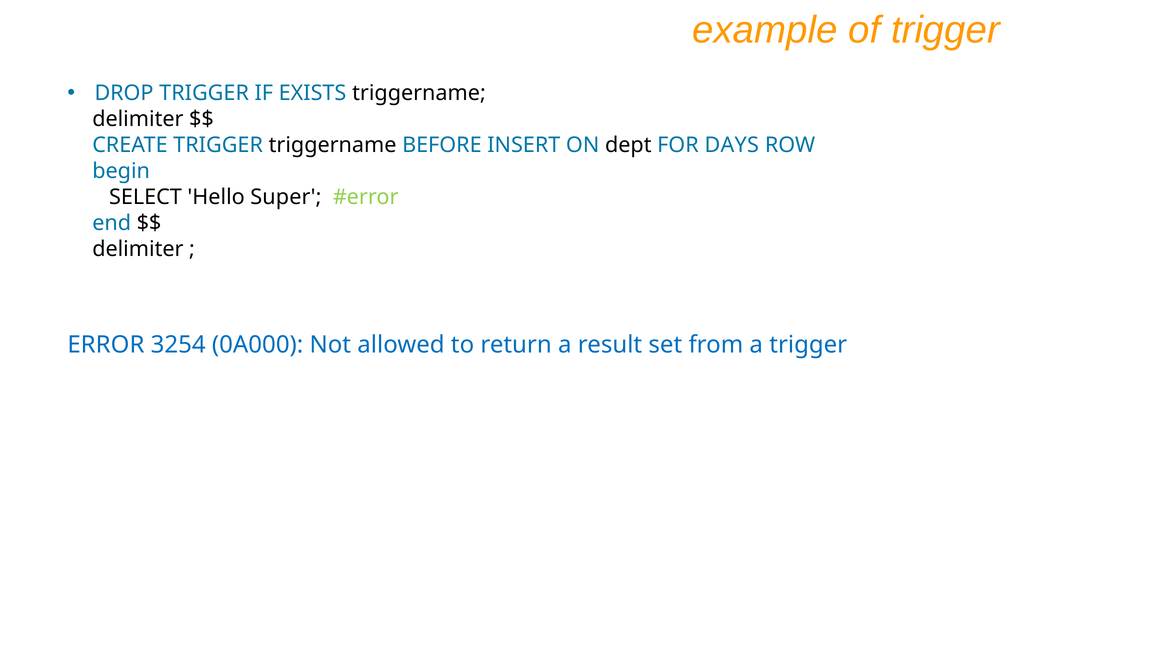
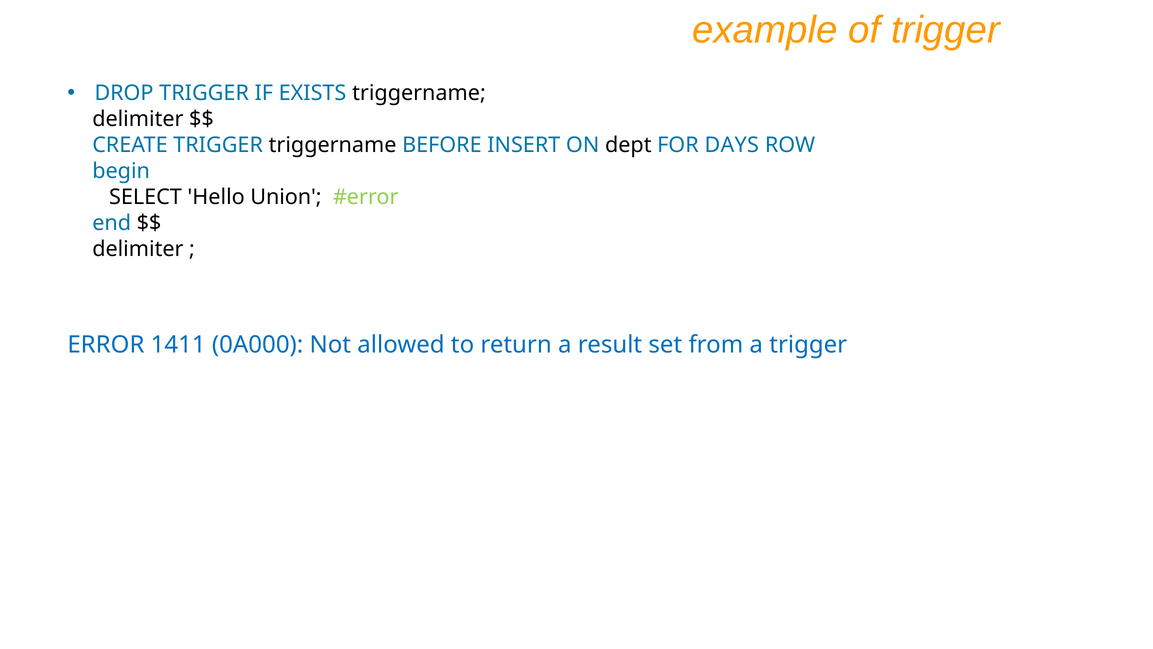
Super: Super -> Union
3254: 3254 -> 1411
